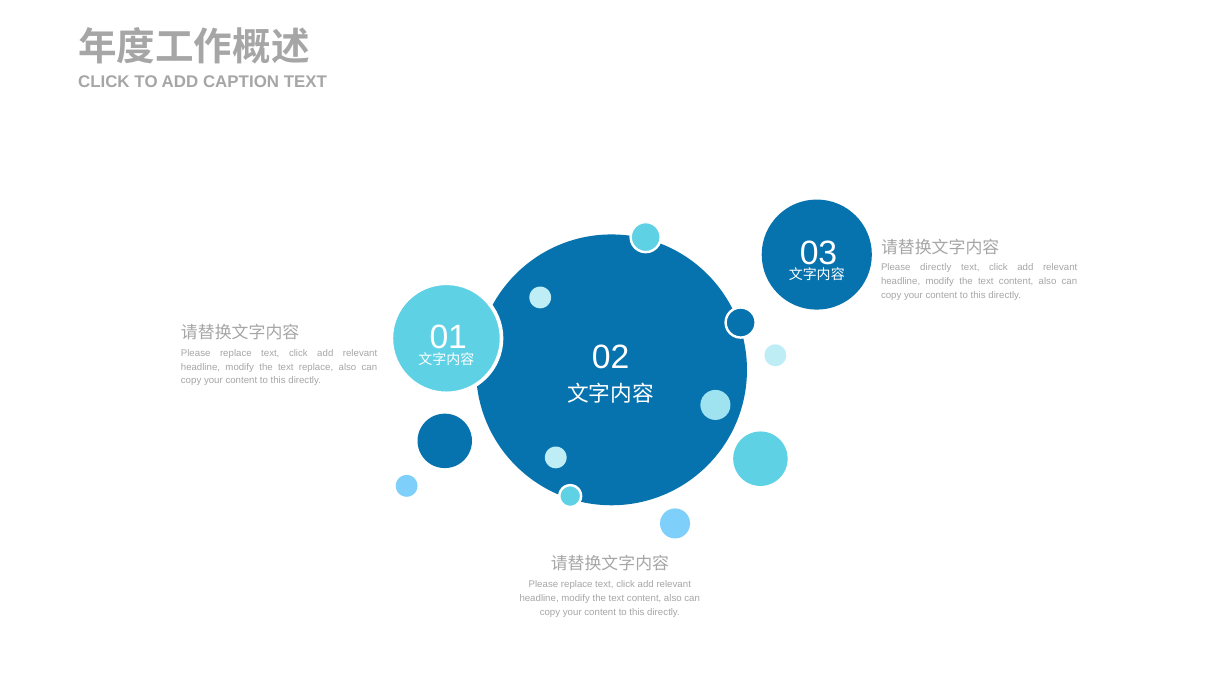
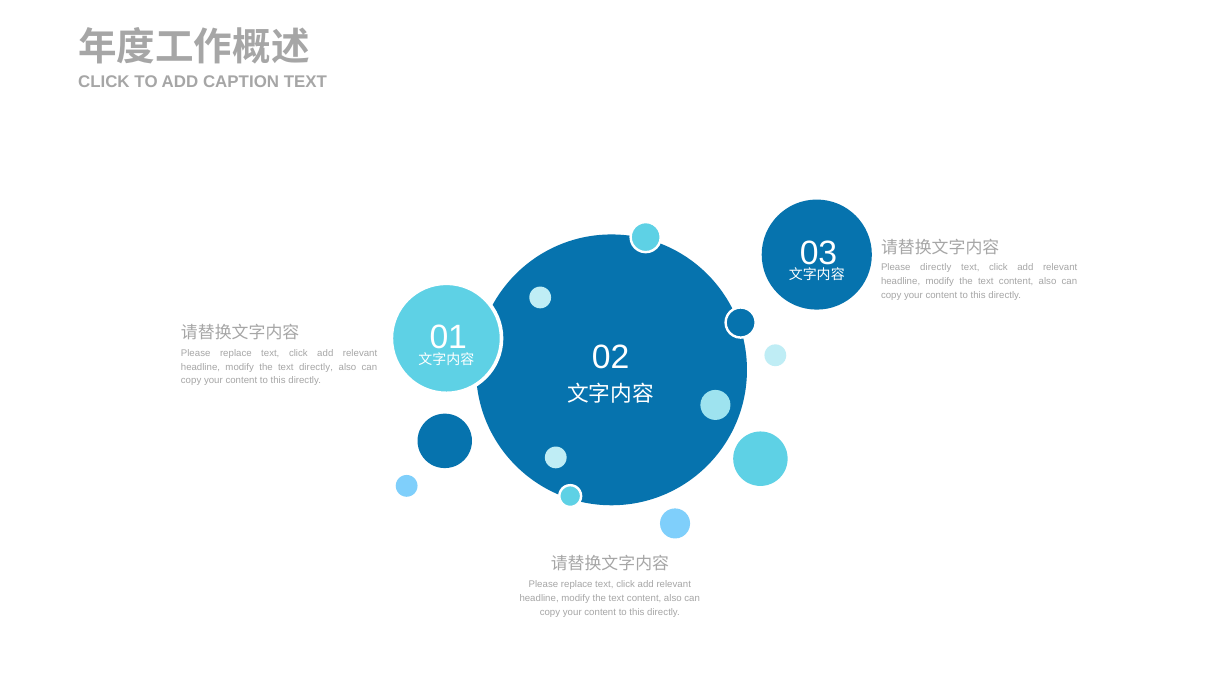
text replace: replace -> directly
